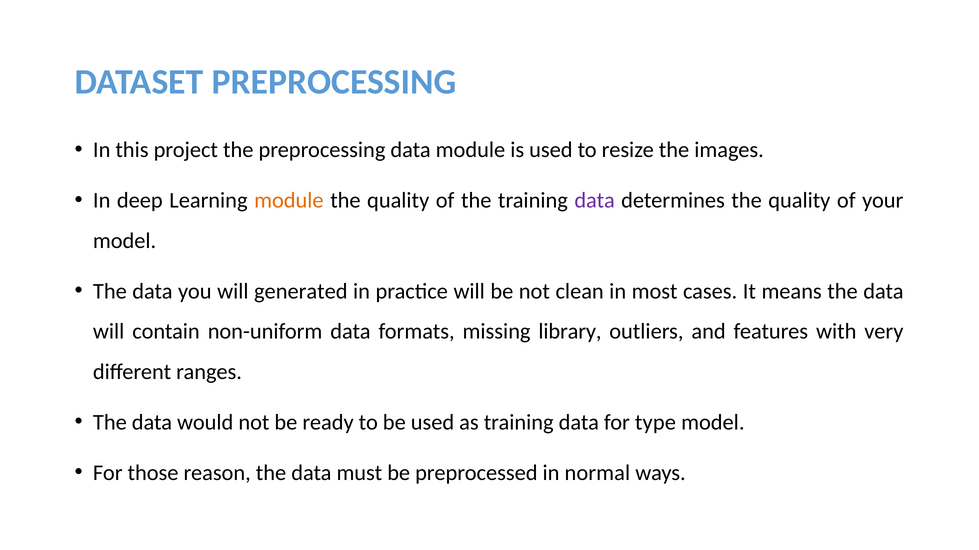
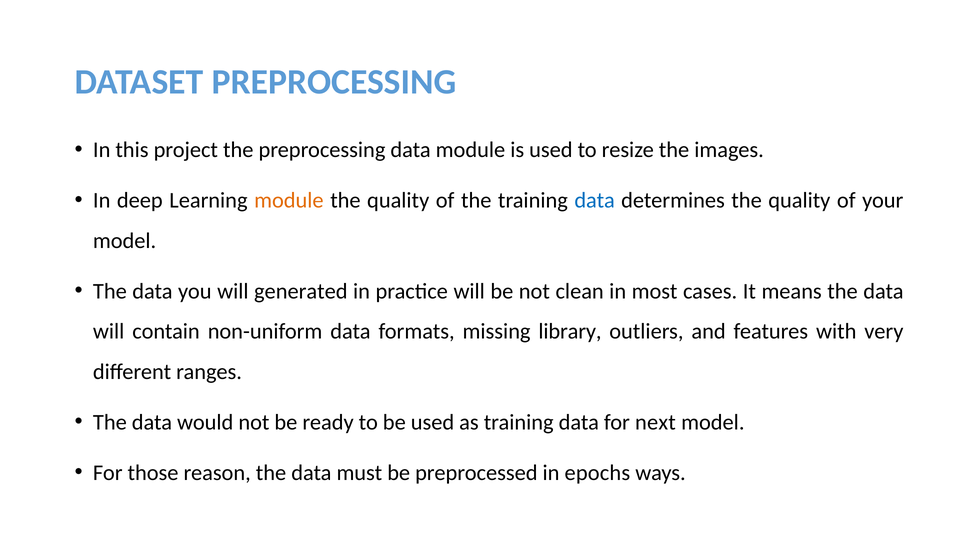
data at (595, 201) colour: purple -> blue
type: type -> next
normal: normal -> epochs
